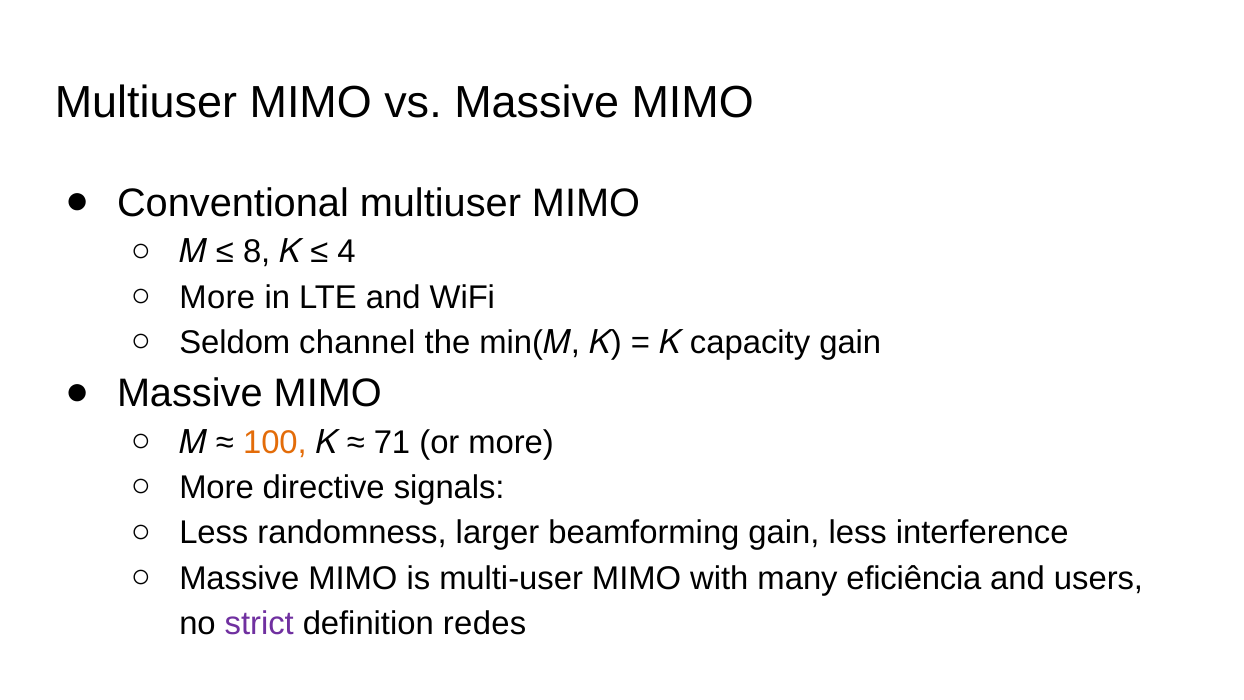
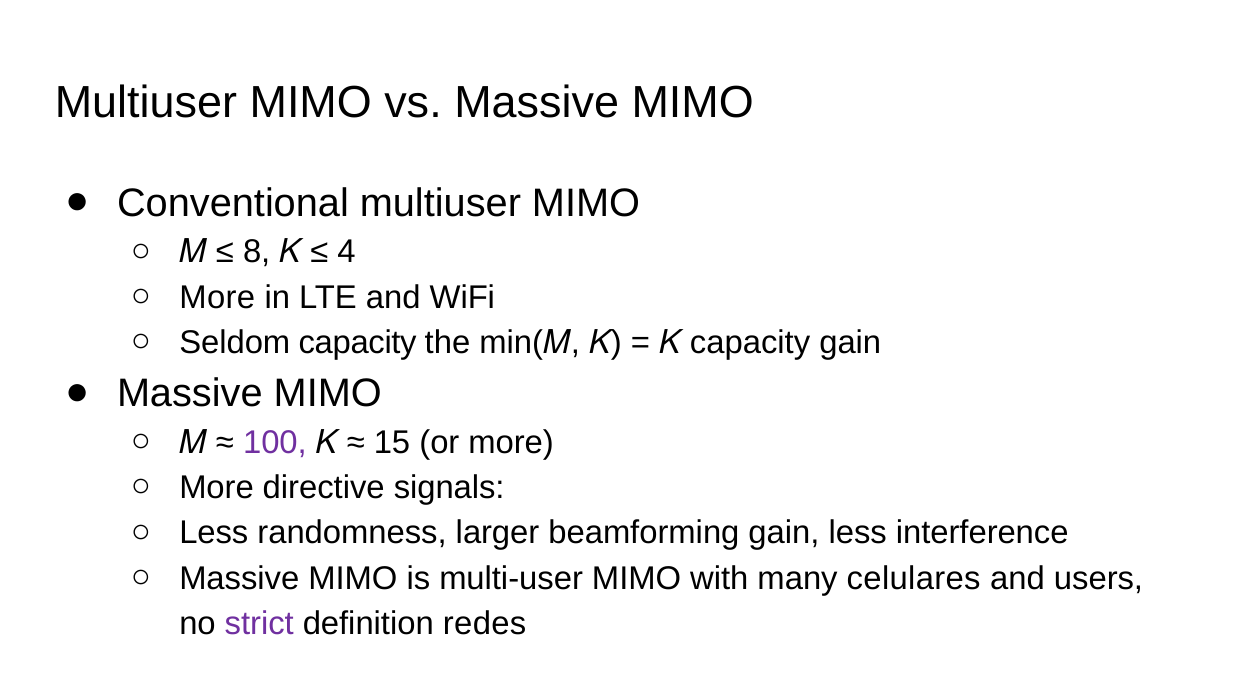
Seldom channel: channel -> capacity
100 colour: orange -> purple
71: 71 -> 15
eficiência: eficiência -> celulares
